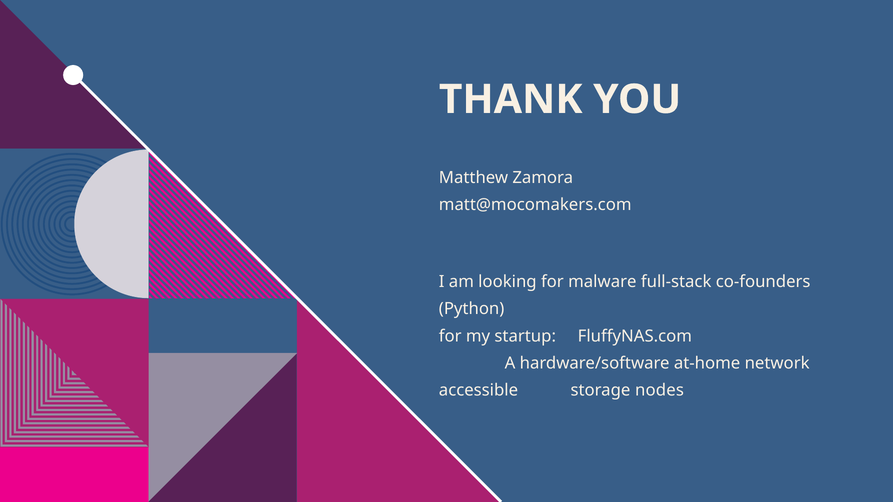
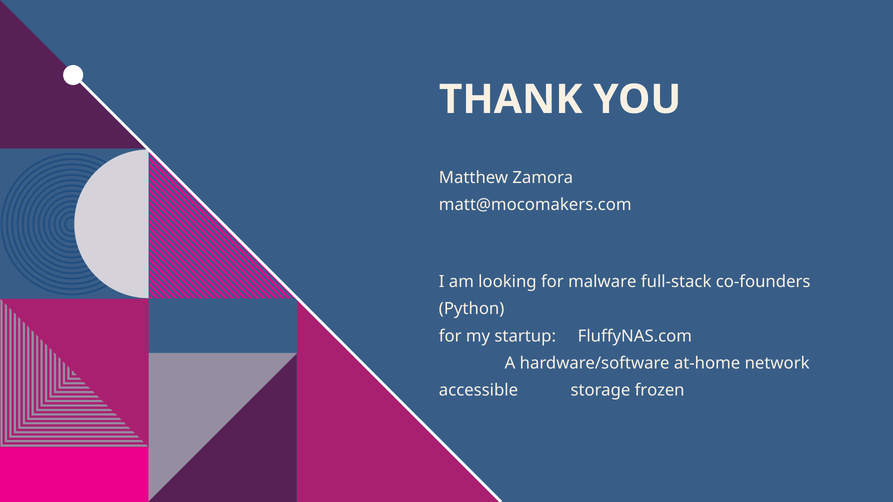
nodes: nodes -> frozen
